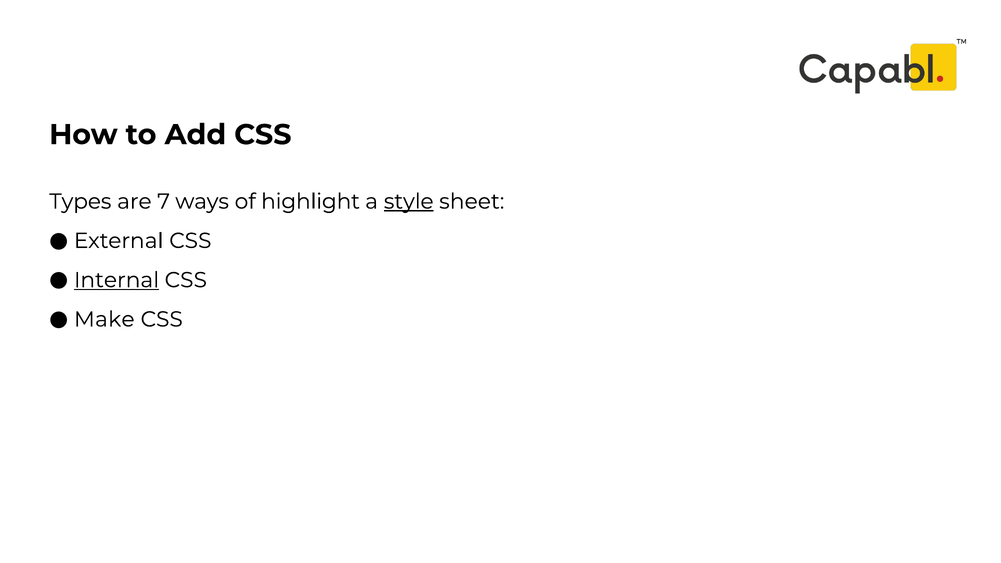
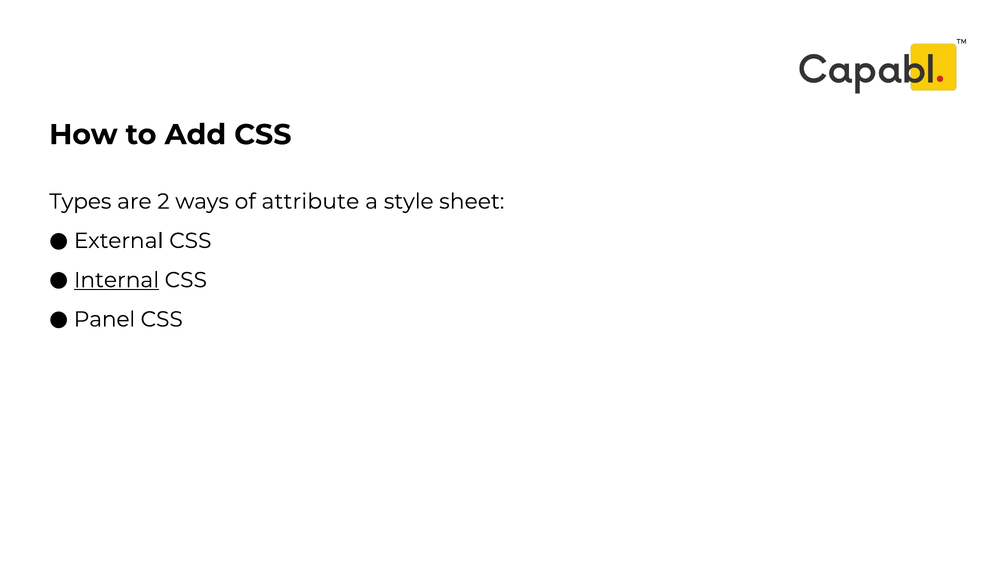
7: 7 -> 2
highlight: highlight -> attribute
style underline: present -> none
Make: Make -> Panel
